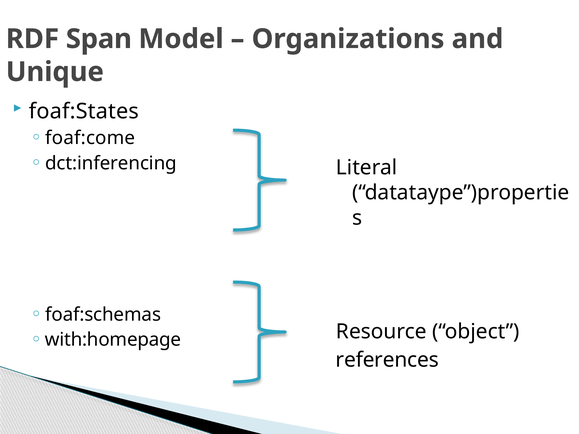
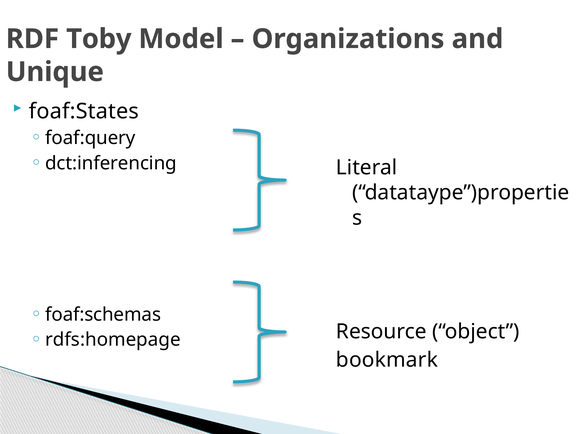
Span: Span -> Toby
foaf:come: foaf:come -> foaf:query
with:homepage: with:homepage -> rdfs:homepage
references: references -> bookmark
